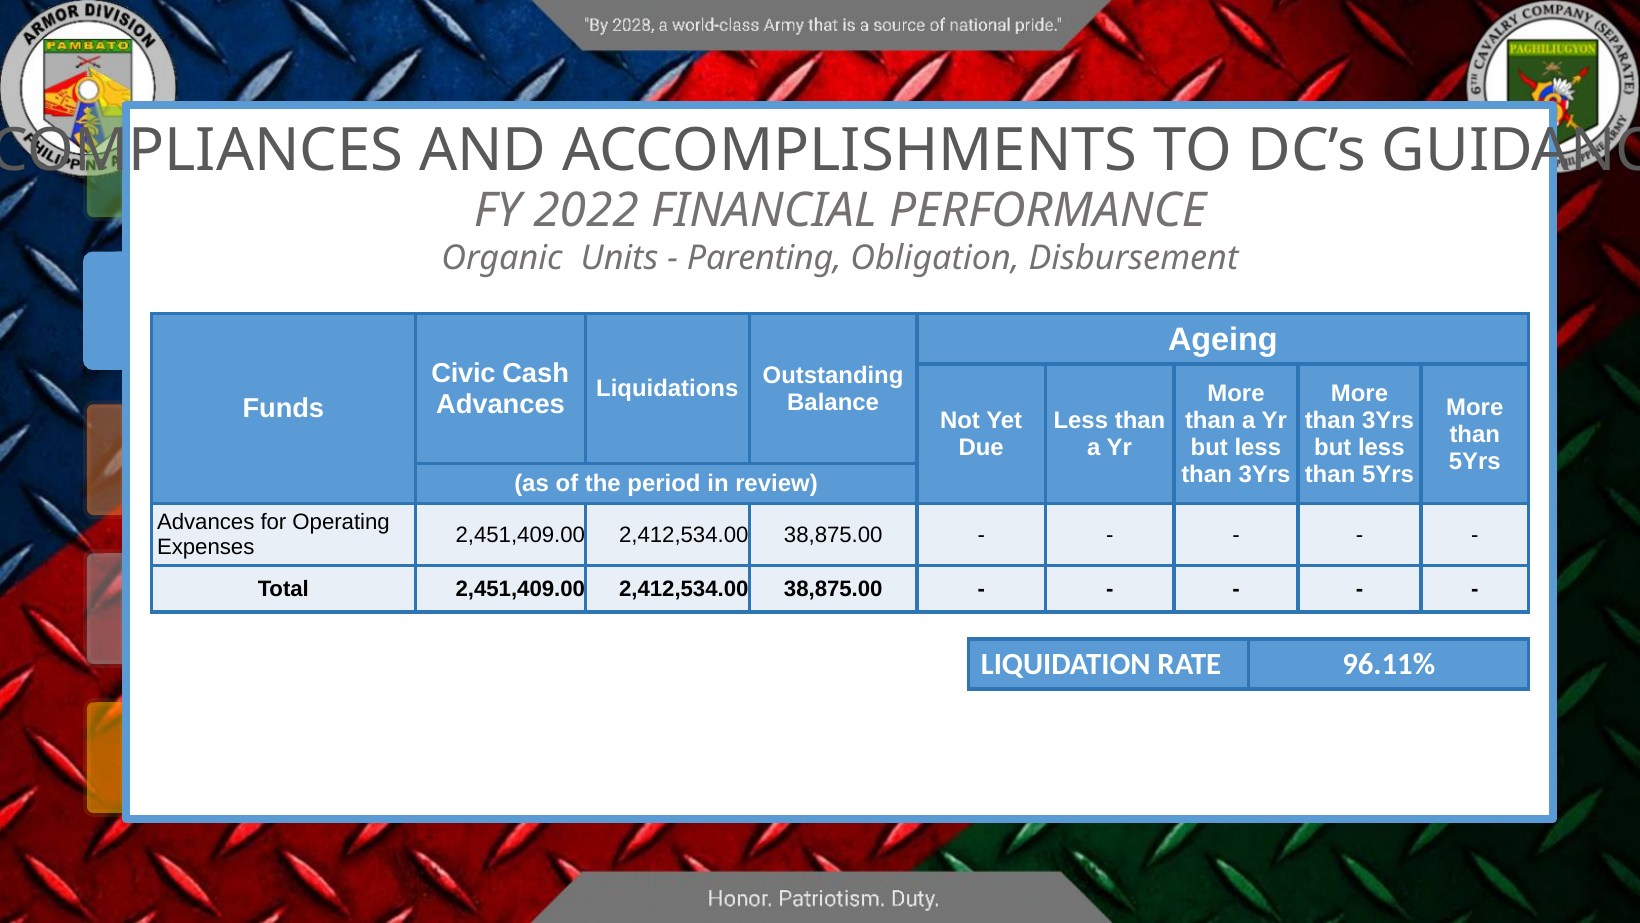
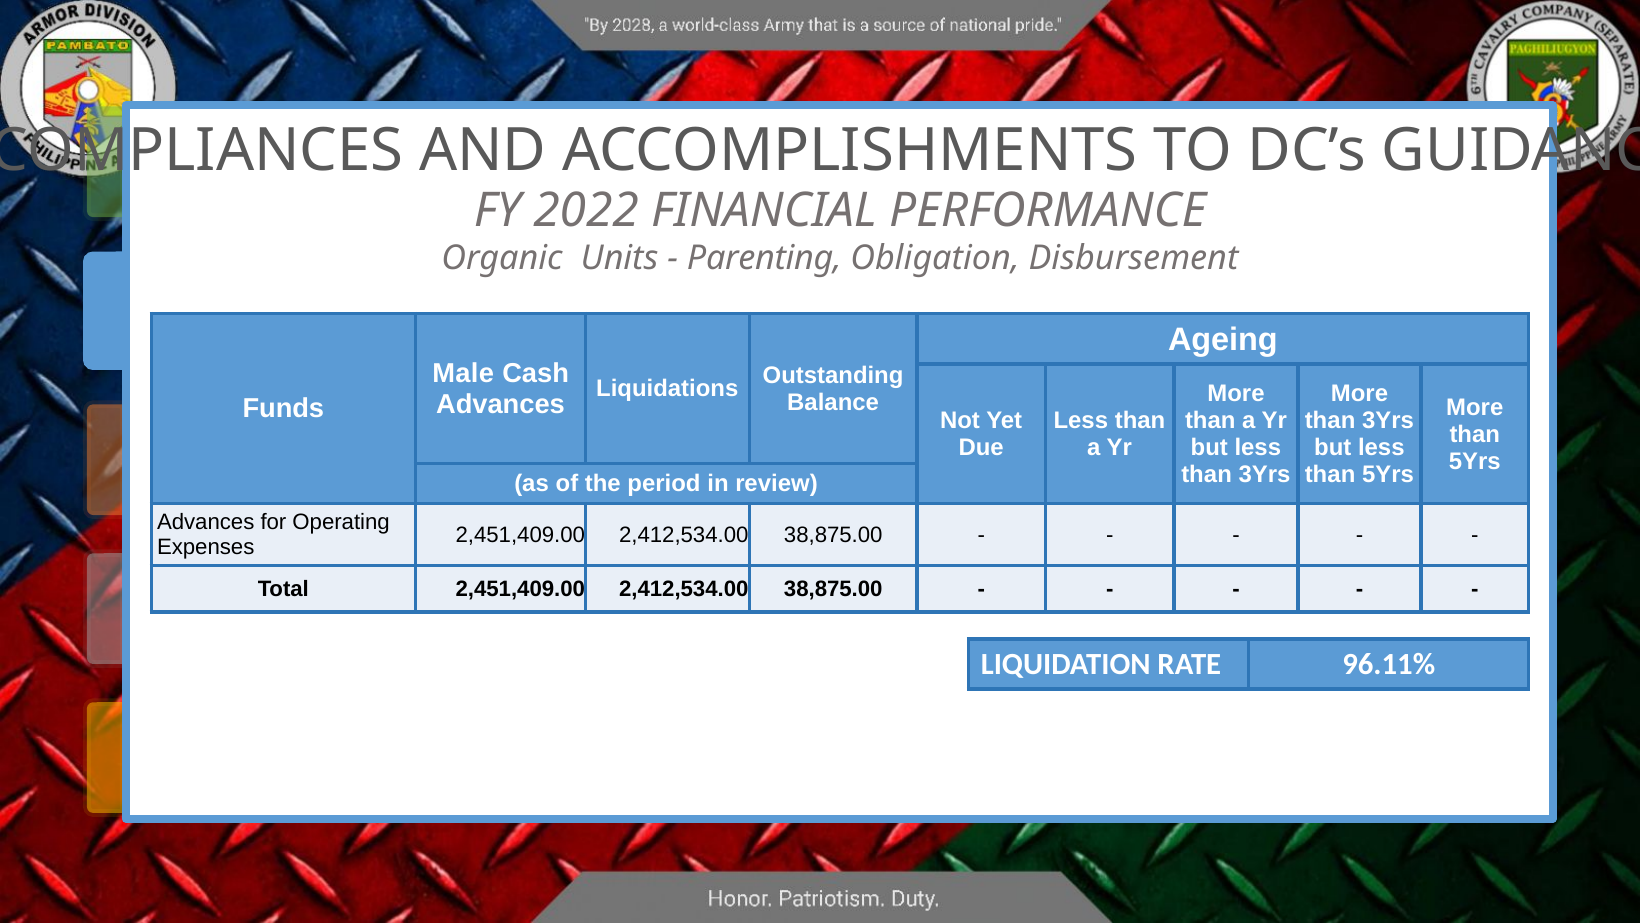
Civic: Civic -> Male
